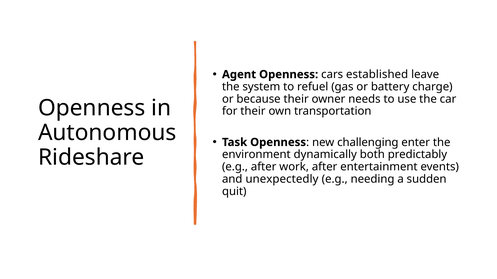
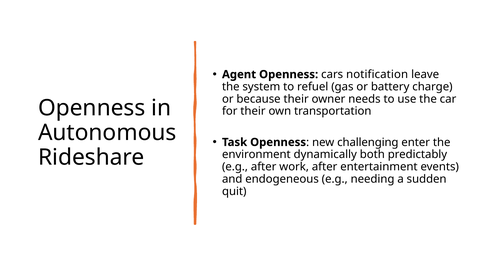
established: established -> notification
unexpectedly: unexpectedly -> endogeneous
